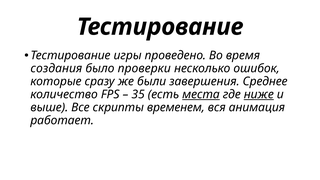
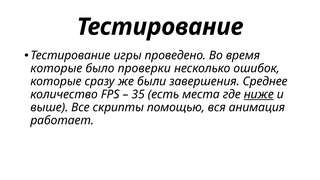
создания at (56, 68): создания -> которые
места underline: present -> none
временем: временем -> помощью
